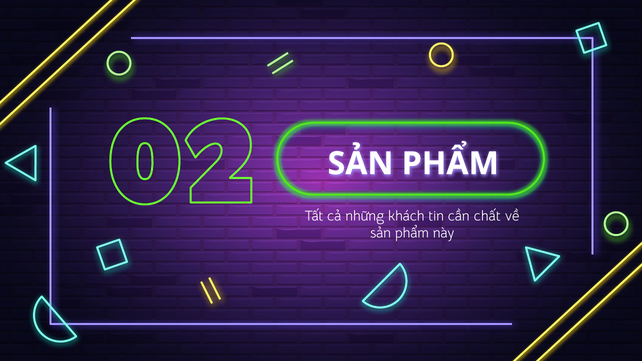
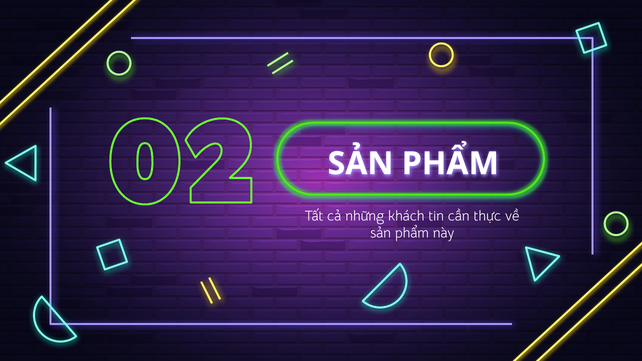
chất: chất -> thực
